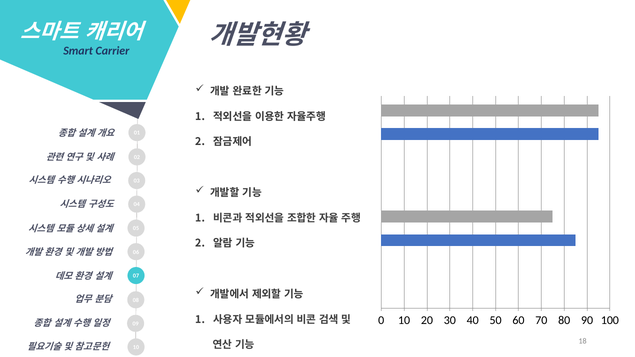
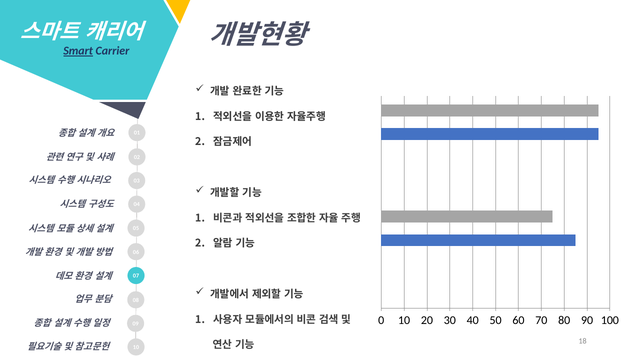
Smart underline: none -> present
